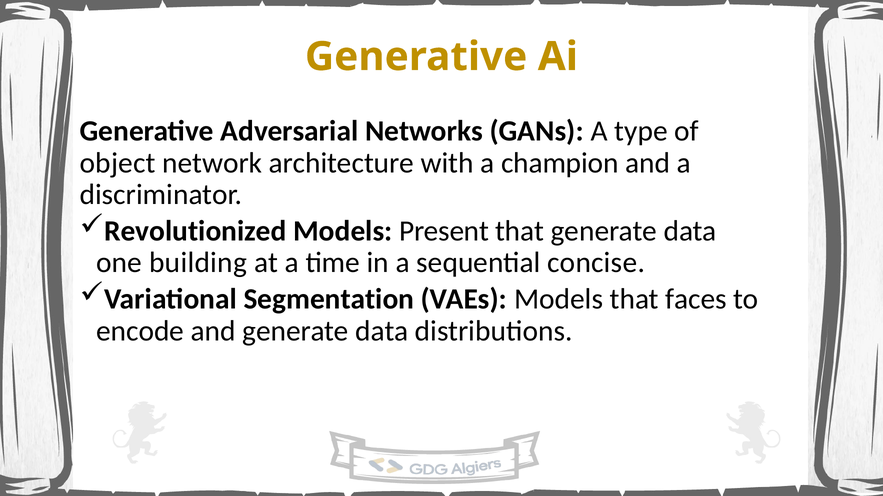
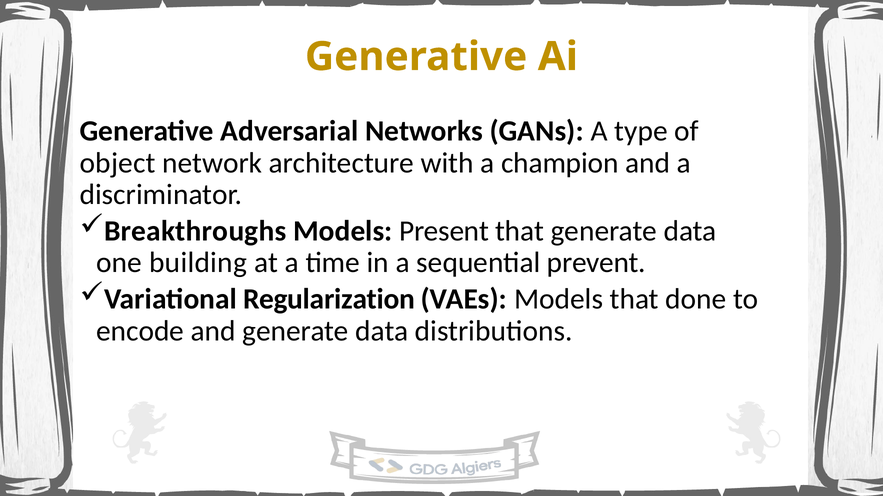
Revolutionized: Revolutionized -> Breakthroughs
concise: concise -> prevent
Segmentation: Segmentation -> Regularization
faces: faces -> done
